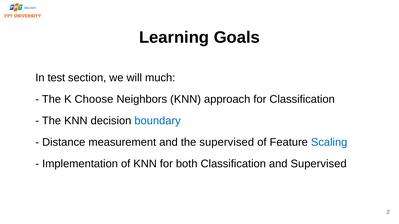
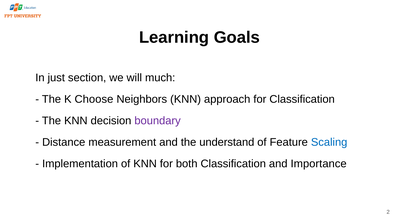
test: test -> just
boundary colour: blue -> purple
the supervised: supervised -> understand
and Supervised: Supervised -> Importance
